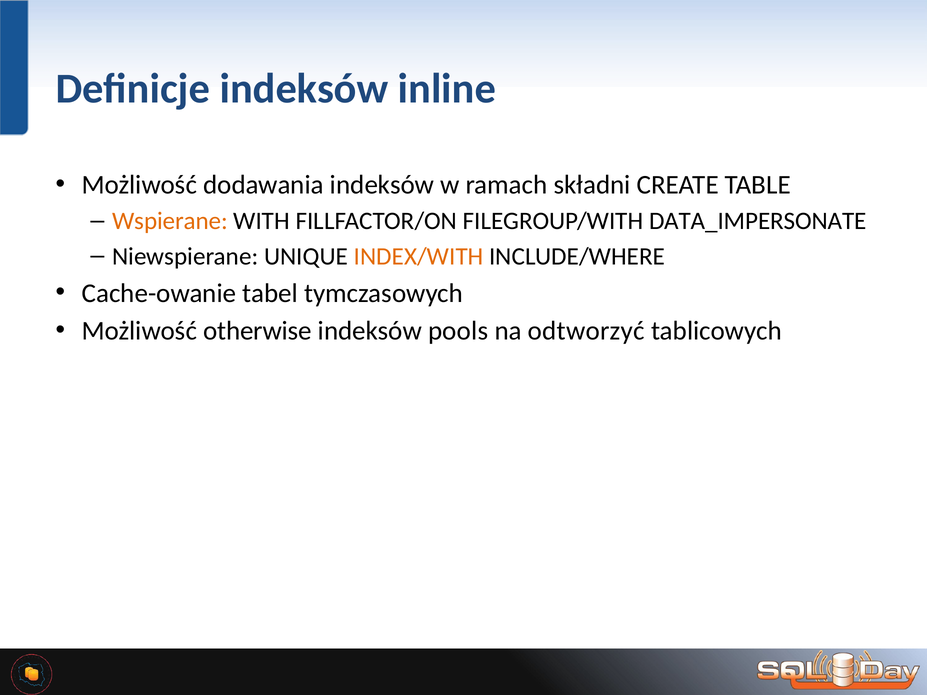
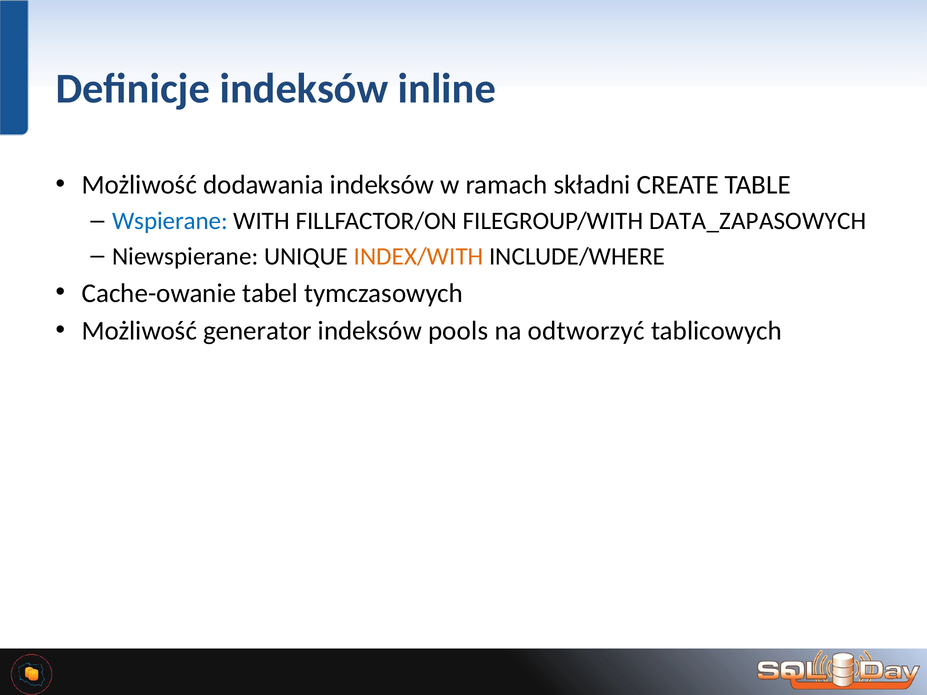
Wspierane colour: orange -> blue
DATA_IMPERSONATE: DATA_IMPERSONATE -> DATA_ZAPASOWYCH
otherwise: otherwise -> generator
